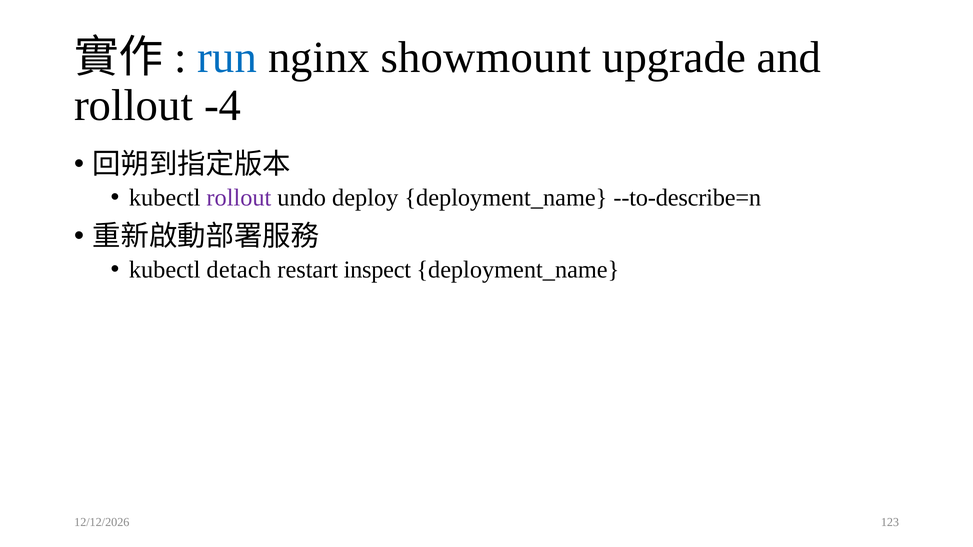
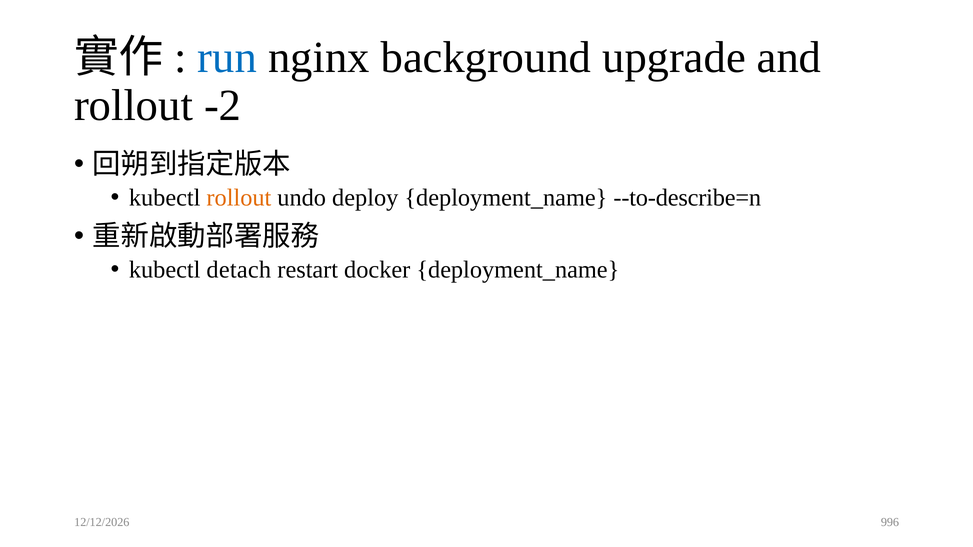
showmount: showmount -> background
-4: -4 -> -2
rollout at (239, 198) colour: purple -> orange
inspect: inspect -> docker
123: 123 -> 996
